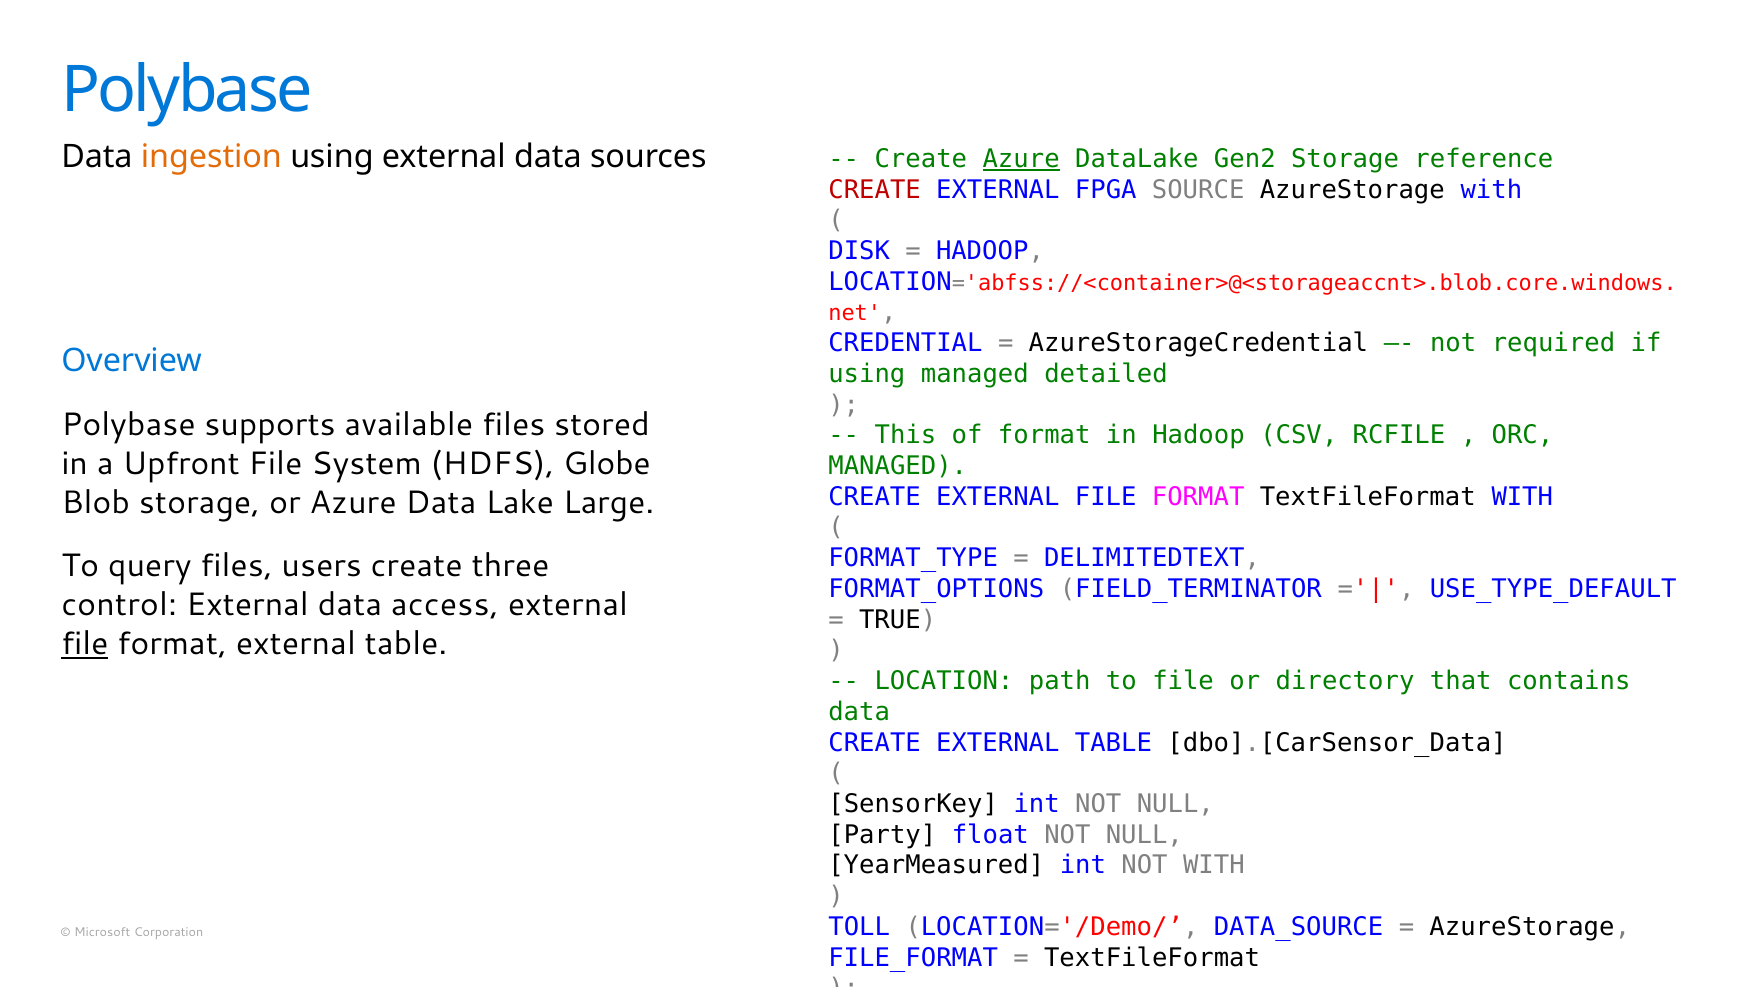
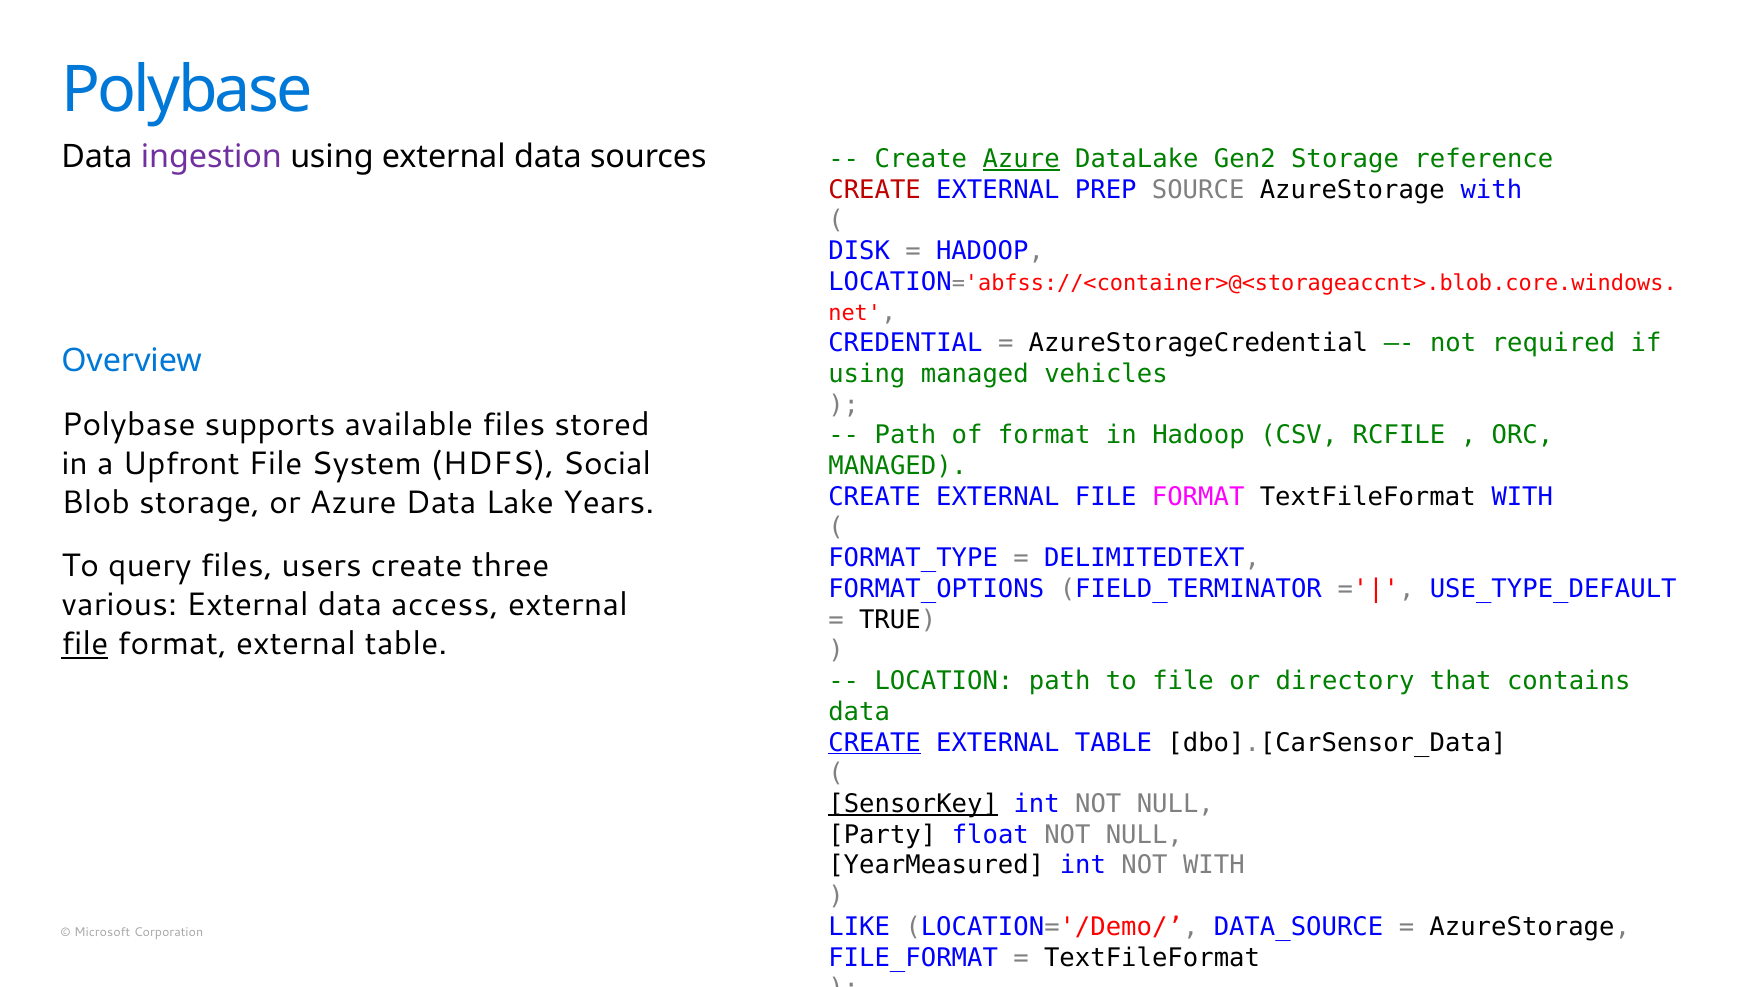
ingestion colour: orange -> purple
FPGA: FPGA -> PREP
detailed: detailed -> vehicles
This at (905, 435): This -> Path
Globe: Globe -> Social
Large: Large -> Years
control: control -> various
CREATE at (875, 742) underline: none -> present
SensorKey underline: none -> present
TOLL: TOLL -> LIKE
